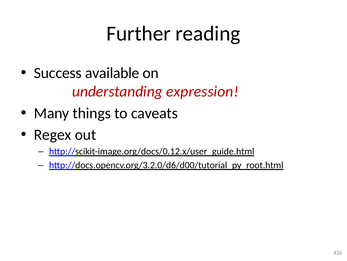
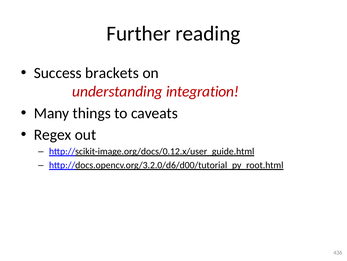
available: available -> brackets
expression: expression -> integration
